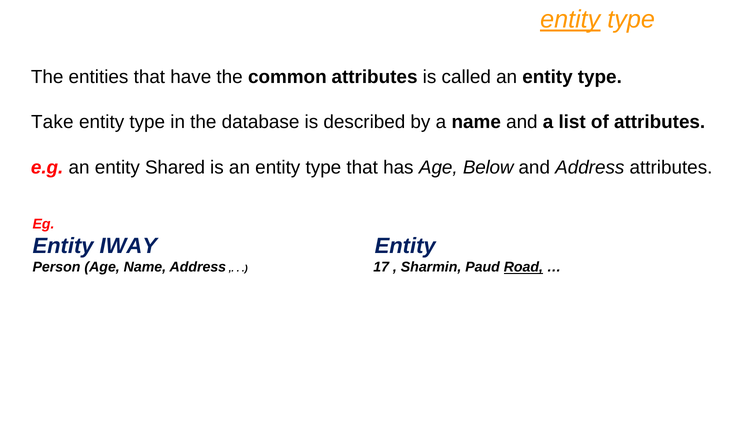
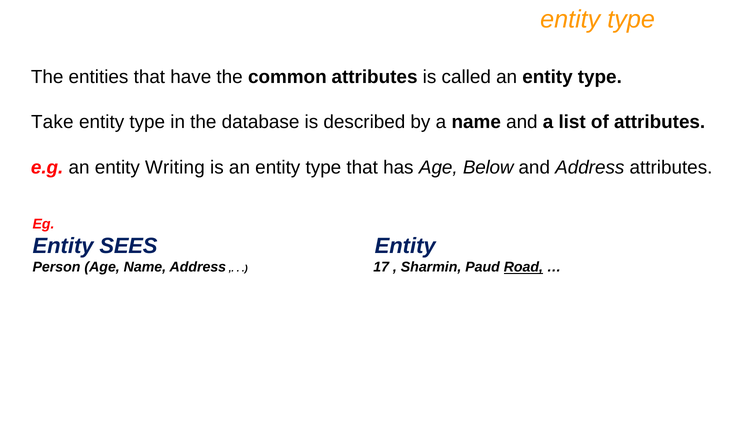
entity at (570, 20) underline: present -> none
Shared: Shared -> Writing
IWAY: IWAY -> SEES
